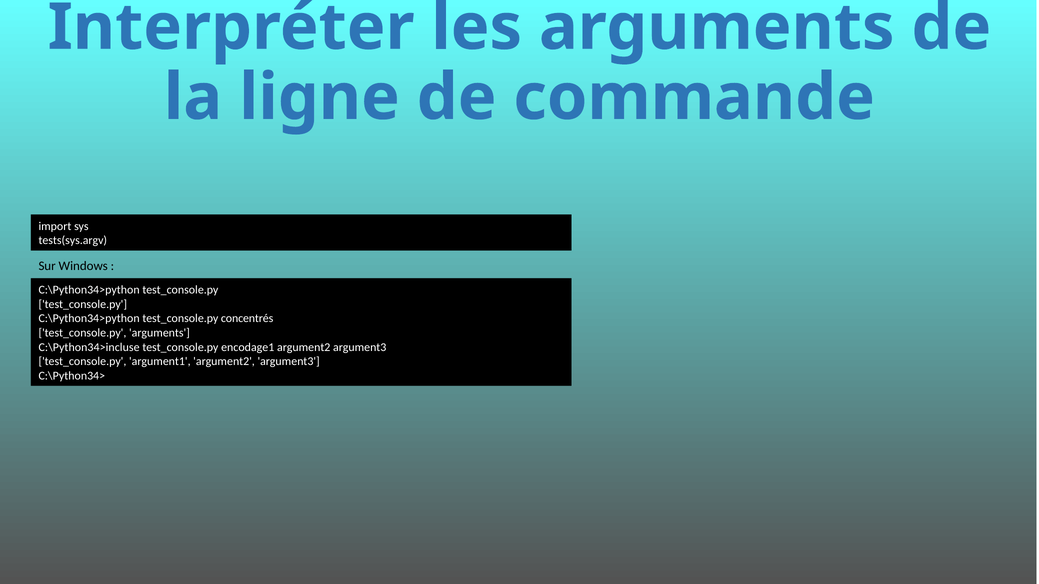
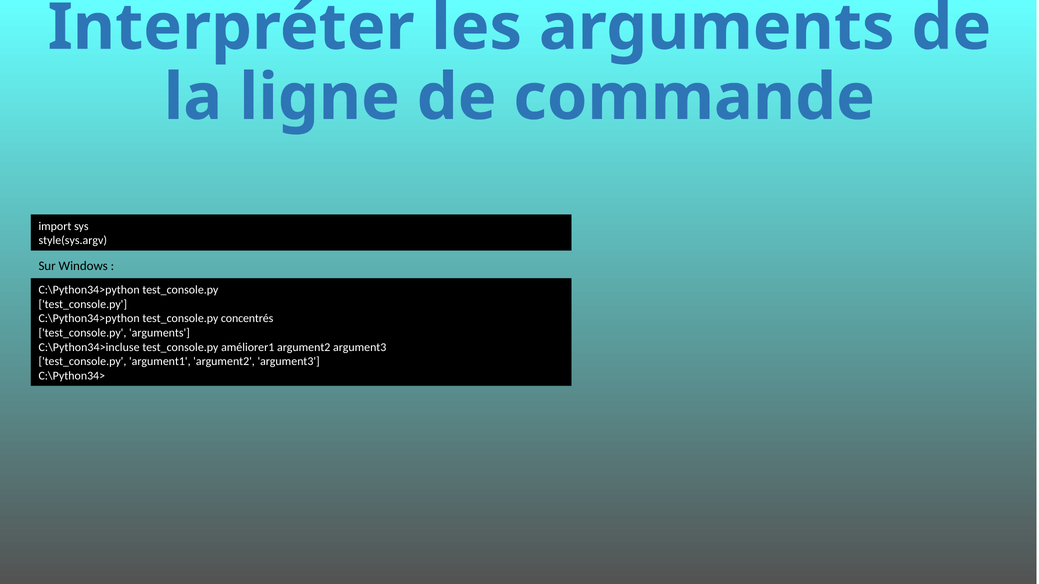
tests(sys.argv: tests(sys.argv -> style(sys.argv
encodage1: encodage1 -> améliorer1
